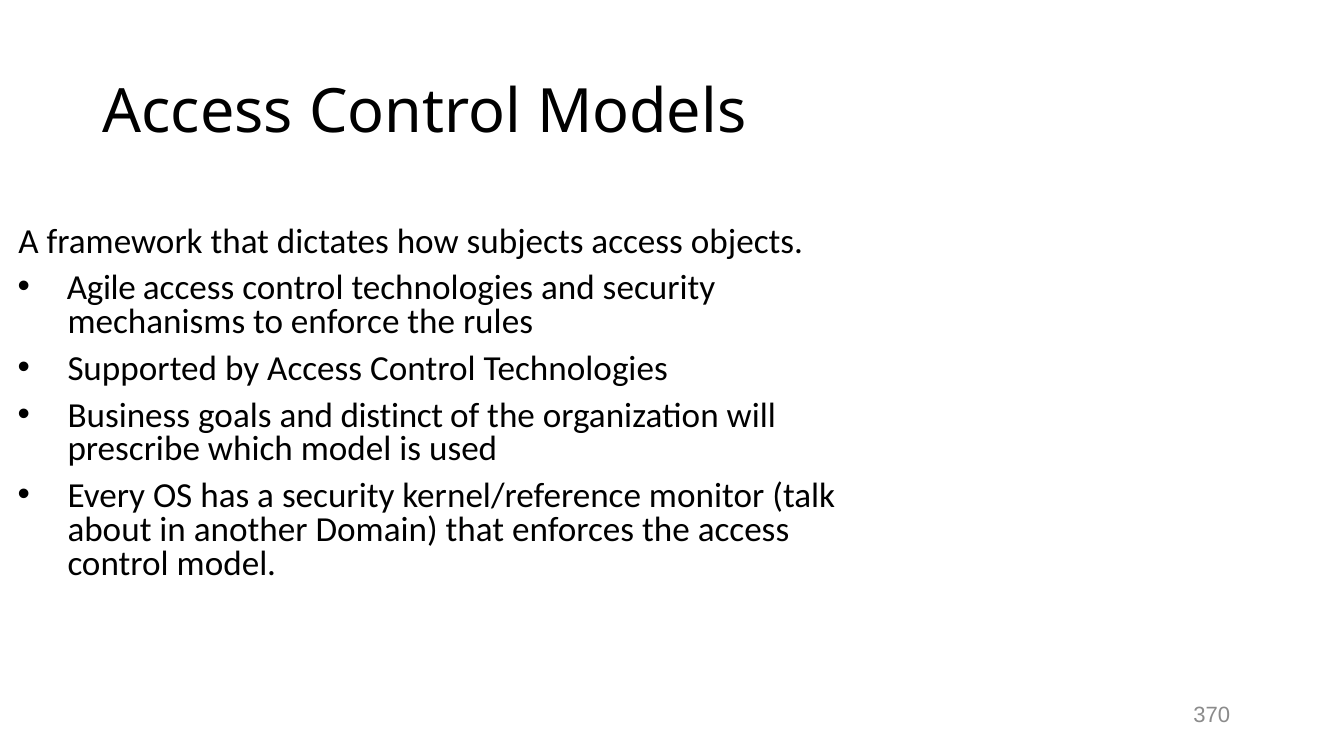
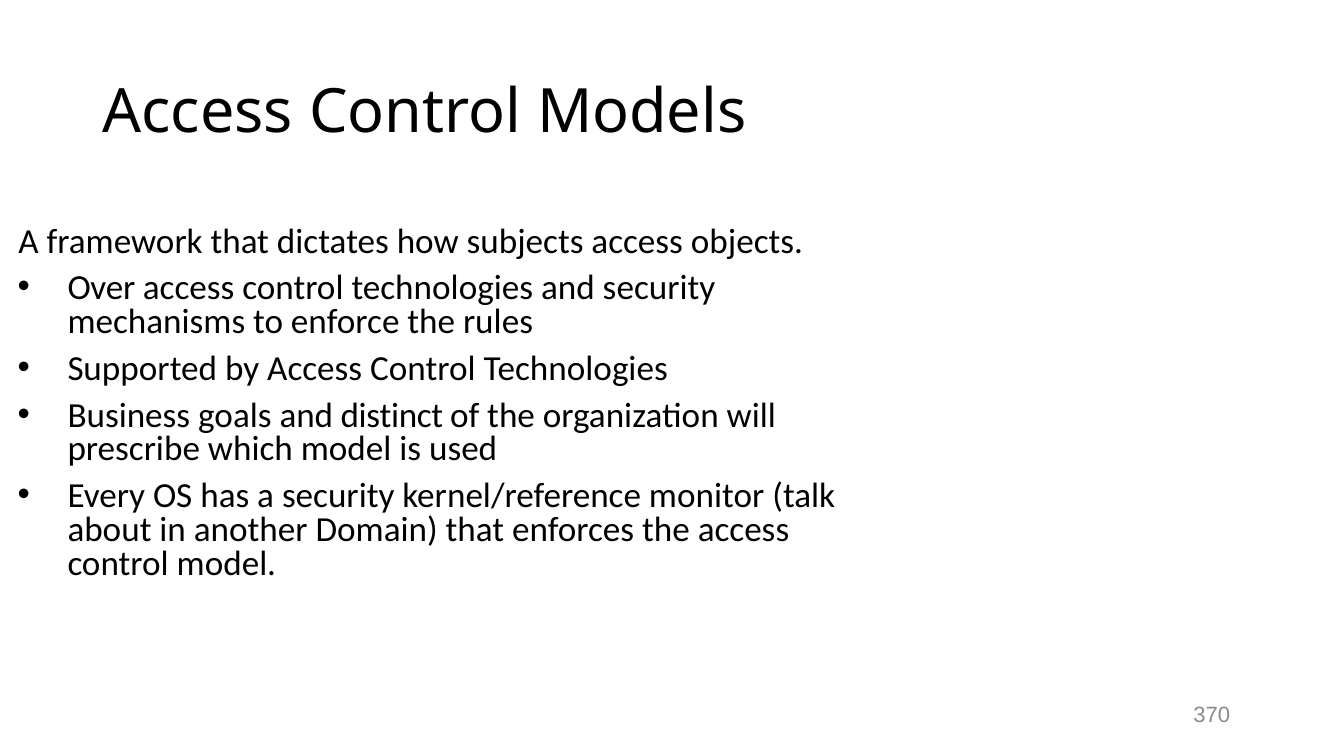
Agile: Agile -> Over
